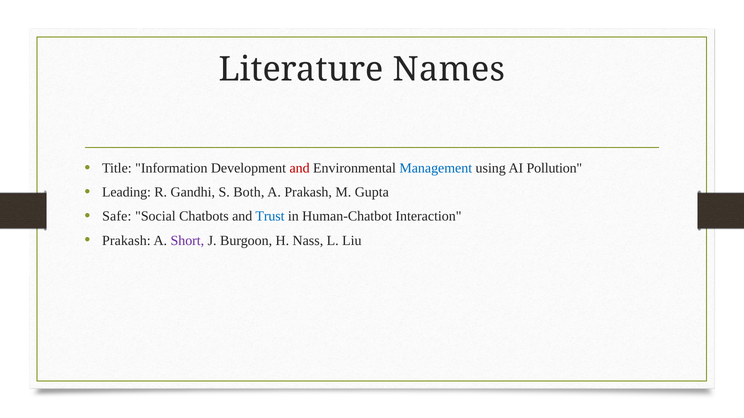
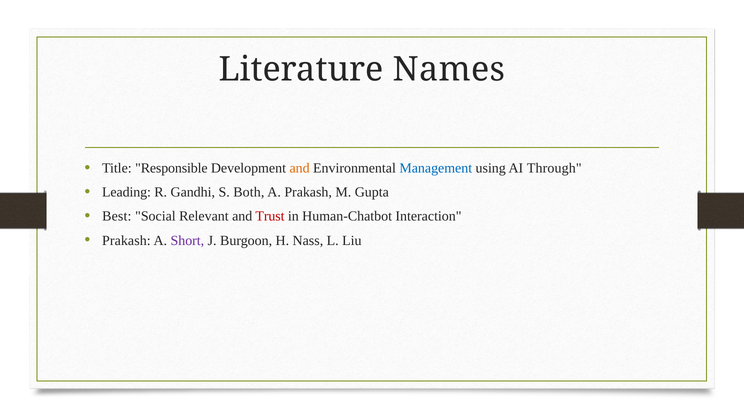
Information: Information -> Responsible
and at (300, 168) colour: red -> orange
Pollution: Pollution -> Through
Safe: Safe -> Best
Chatbots: Chatbots -> Relevant
Trust colour: blue -> red
